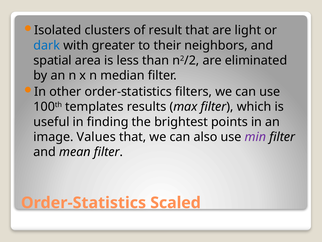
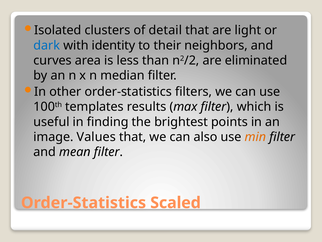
result: result -> detail
greater: greater -> identity
spatial: spatial -> curves
min colour: purple -> orange
